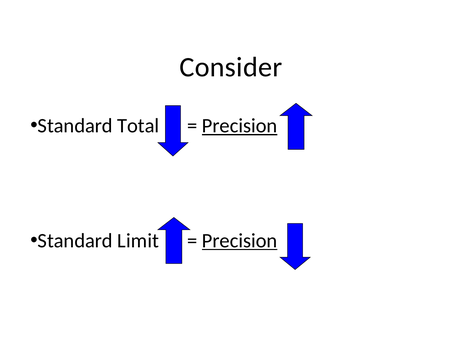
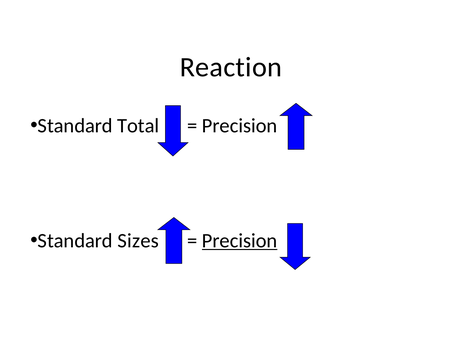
Consider: Consider -> Reaction
Precision at (240, 126) underline: present -> none
Limit: Limit -> Sizes
